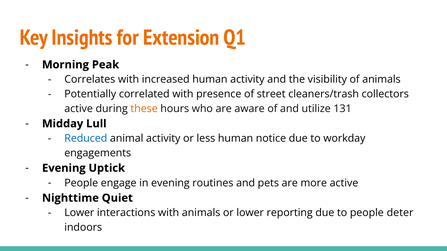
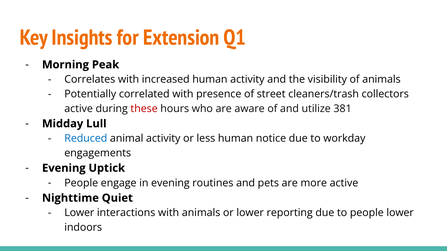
these colour: orange -> red
131: 131 -> 381
people deter: deter -> lower
